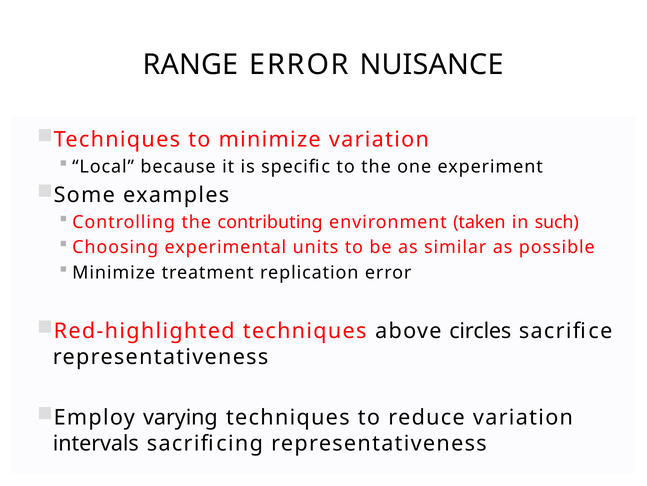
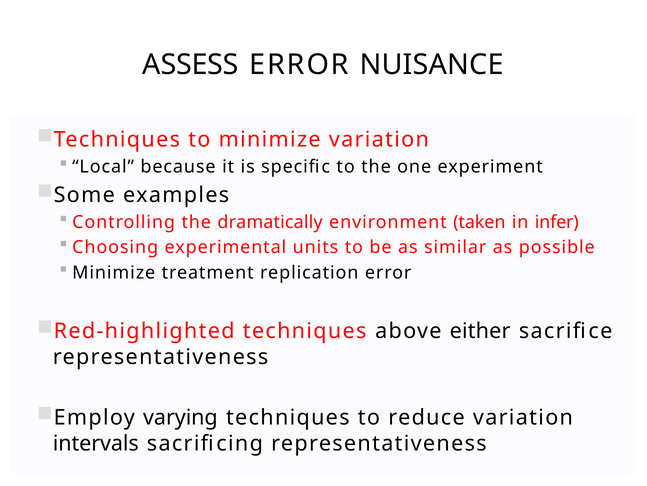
RANGE: RANGE -> ASSESS
contributing: contributing -> dramatically
such: such -> infer
circles: circles -> either
